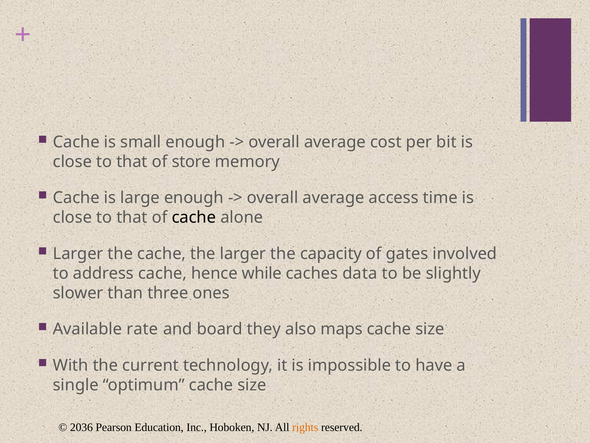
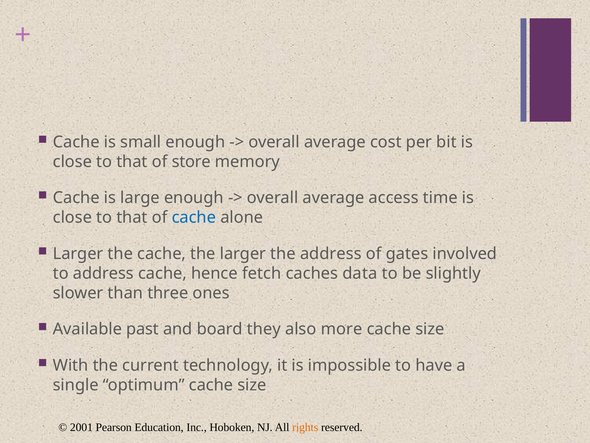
cache at (194, 217) colour: black -> blue
the capacity: capacity -> address
while: while -> fetch
rate: rate -> past
maps: maps -> more
2036: 2036 -> 2001
